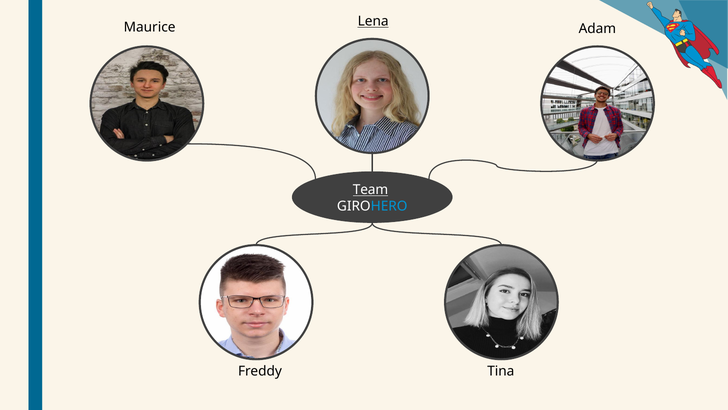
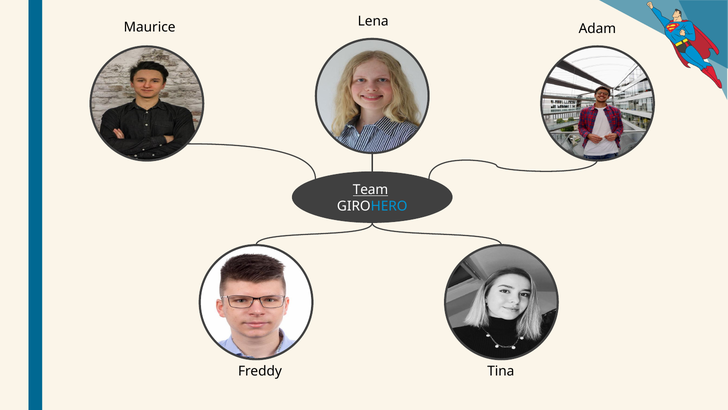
Lena underline: present -> none
